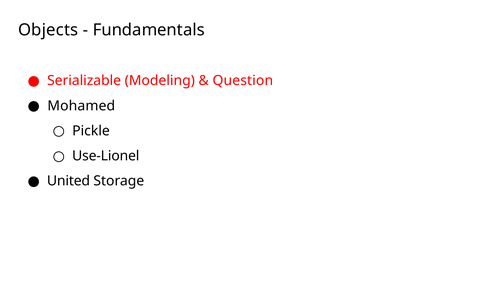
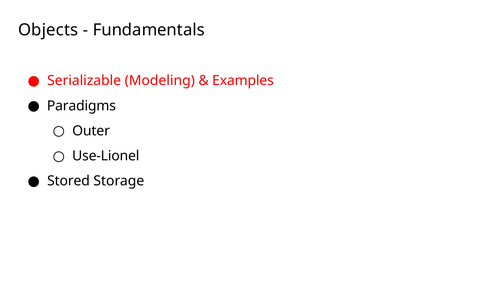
Question: Question -> Examples
Mohamed: Mohamed -> Paradigms
Pickle: Pickle -> Outer
United: United -> Stored
